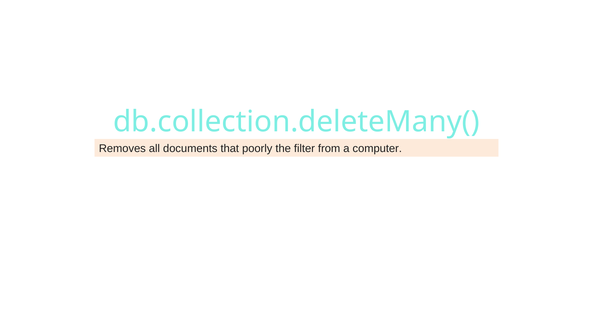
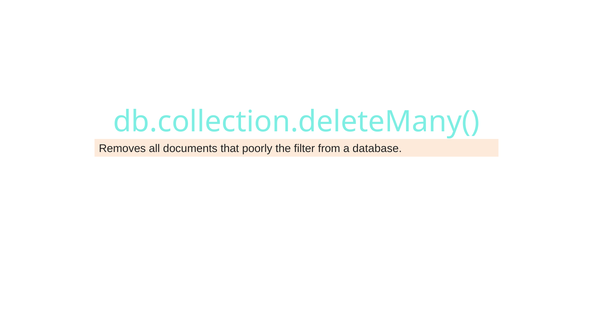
computer: computer -> database
